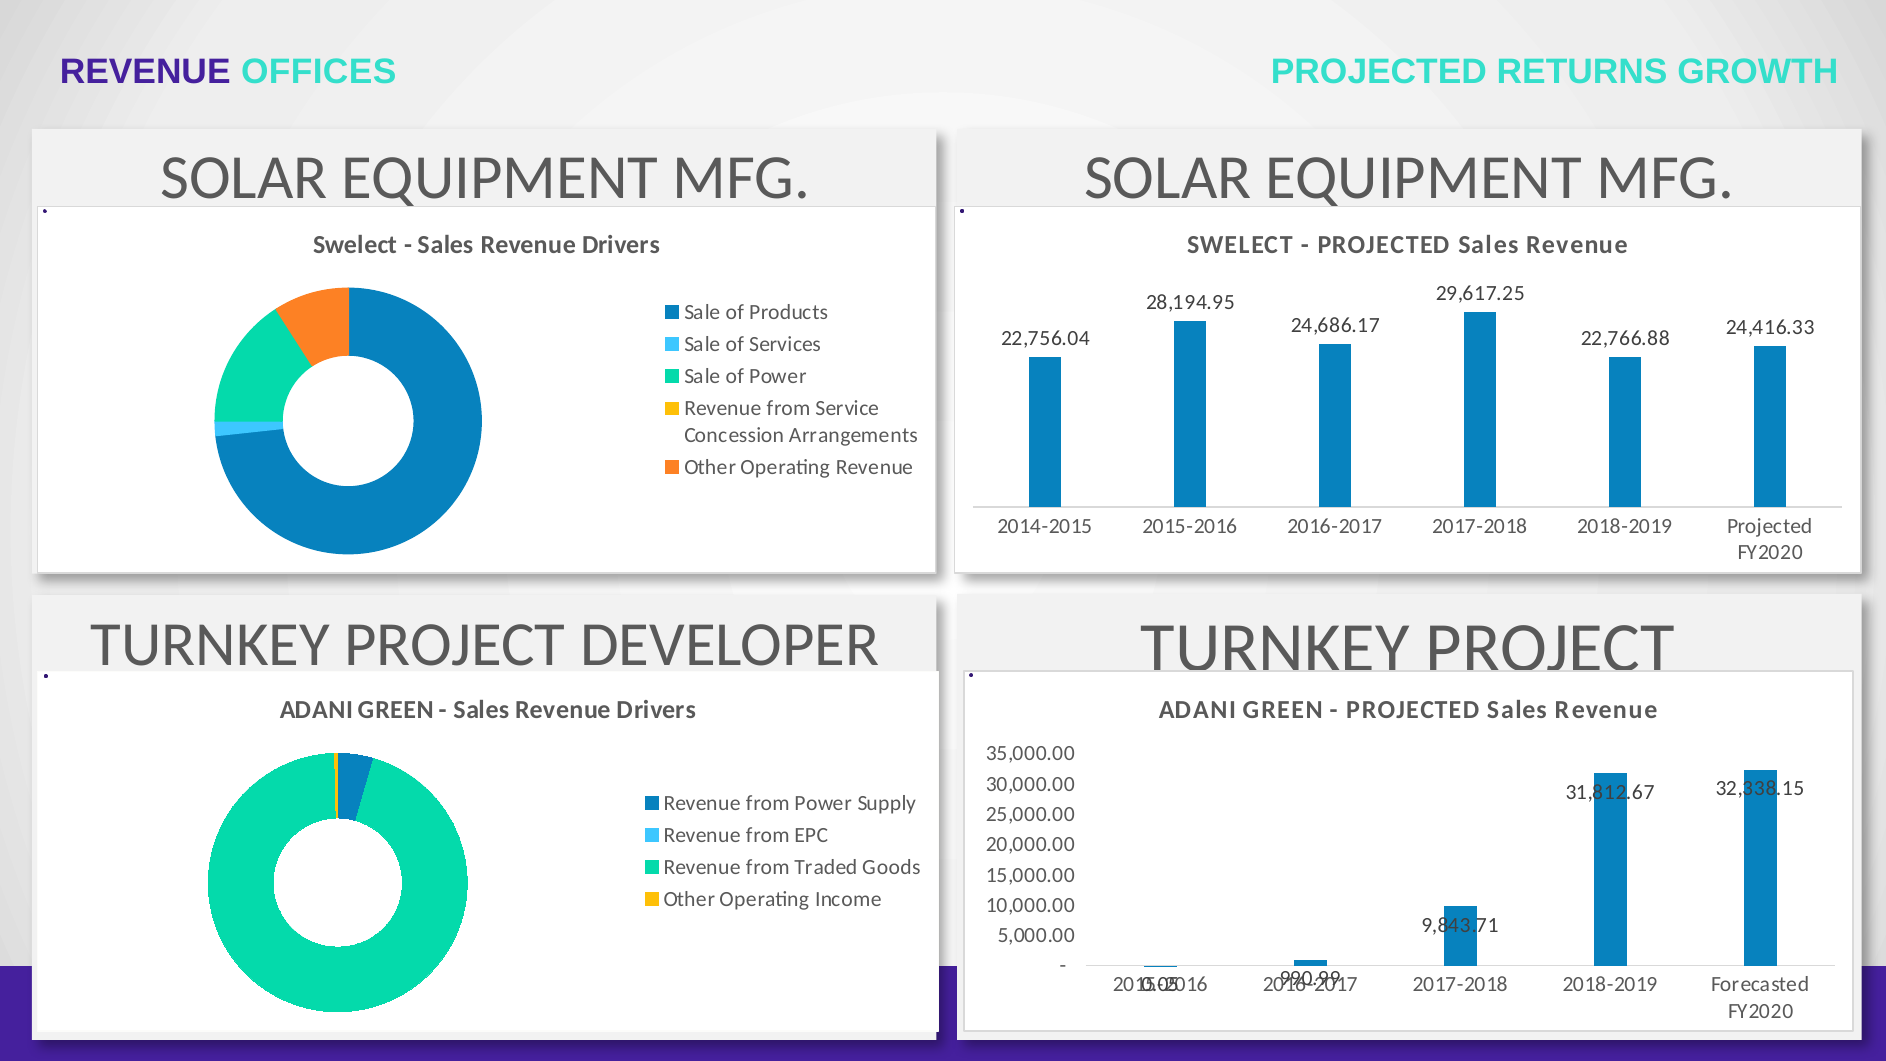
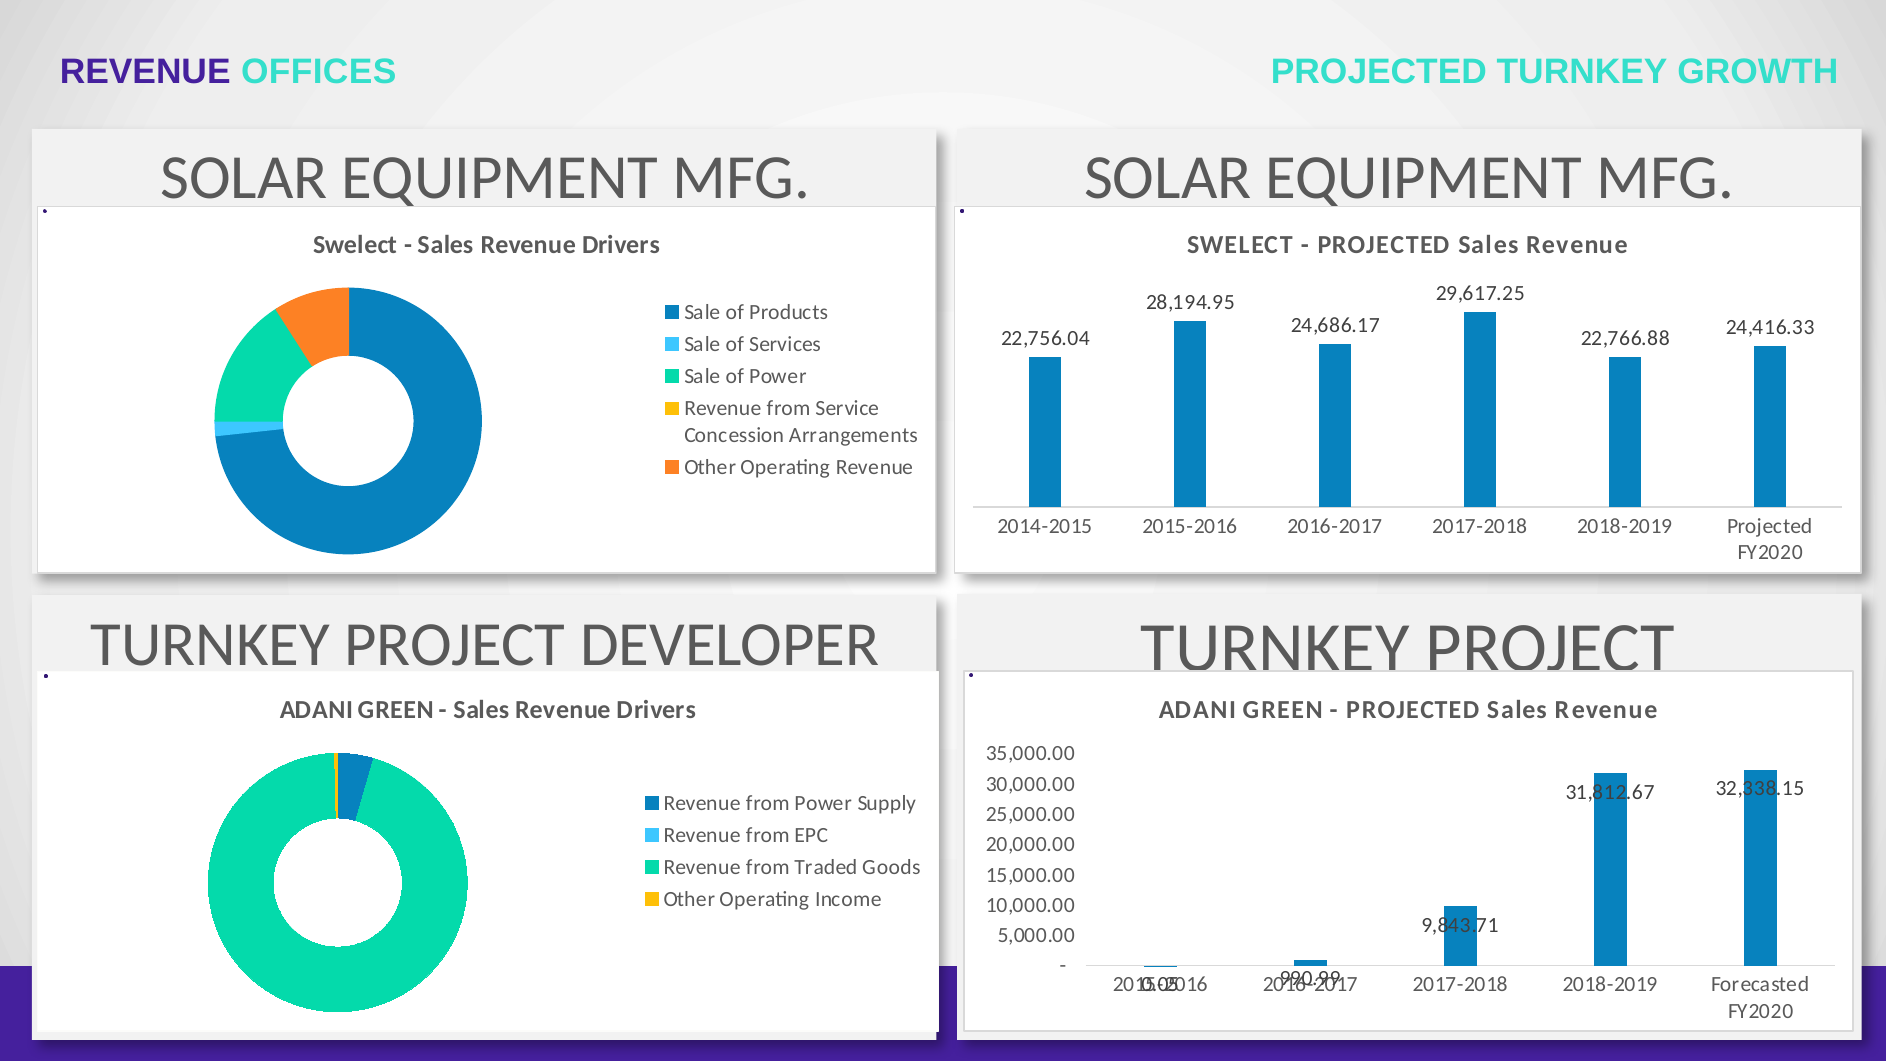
PROJECTED RETURNS: RETURNS -> TURNKEY
